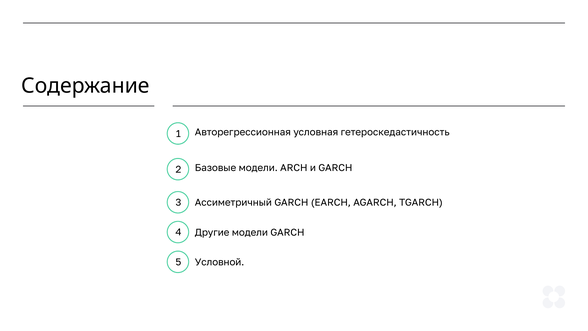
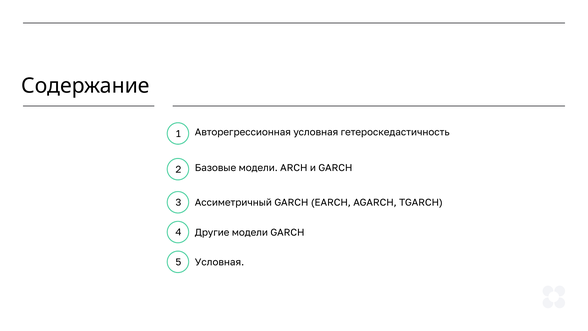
5 Условной: Условной -> Условная
